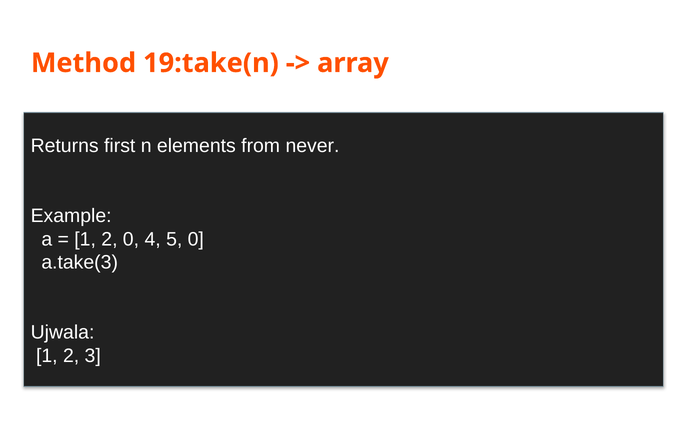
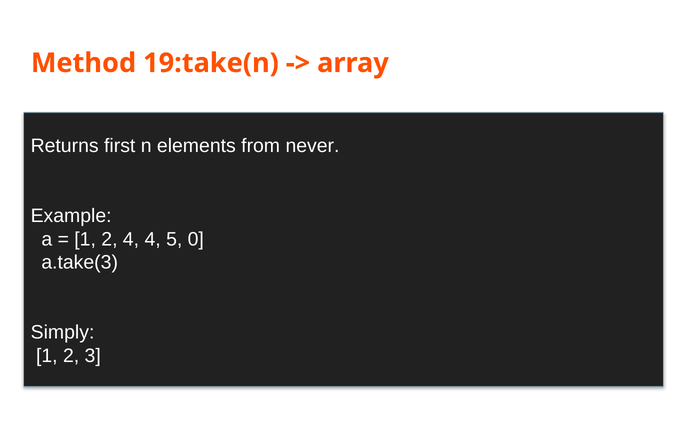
2 0: 0 -> 4
Ujwala: Ujwala -> Simply
